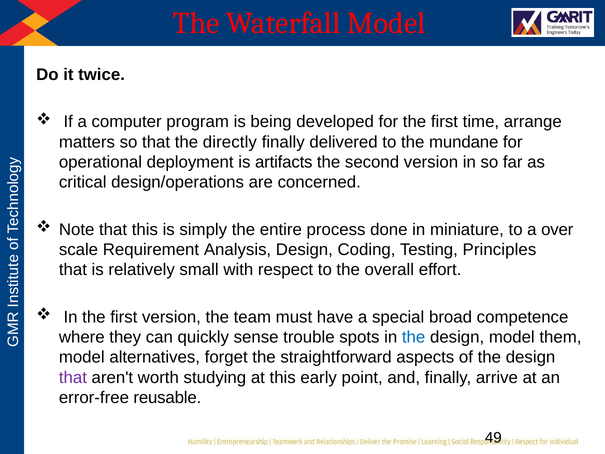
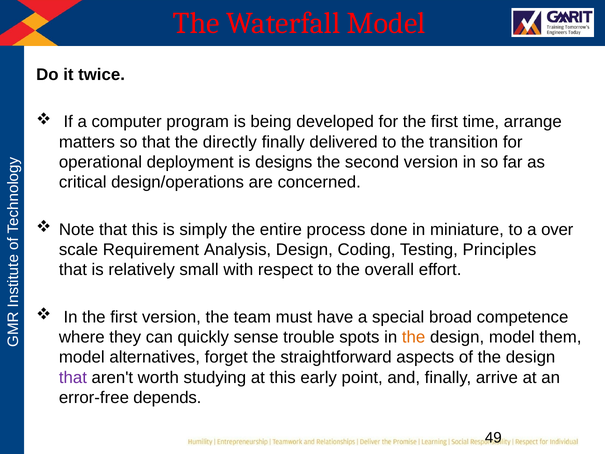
mundane: mundane -> transition
artifacts: artifacts -> designs
the at (414, 337) colour: blue -> orange
reusable: reusable -> depends
